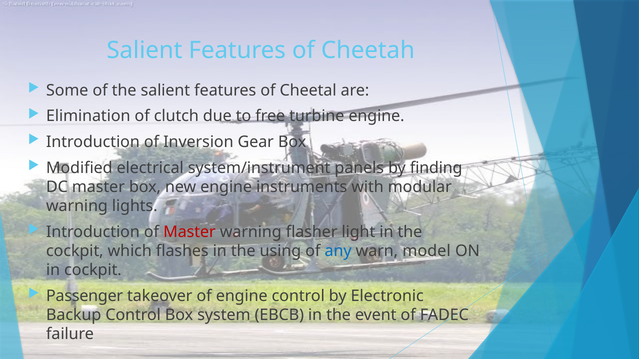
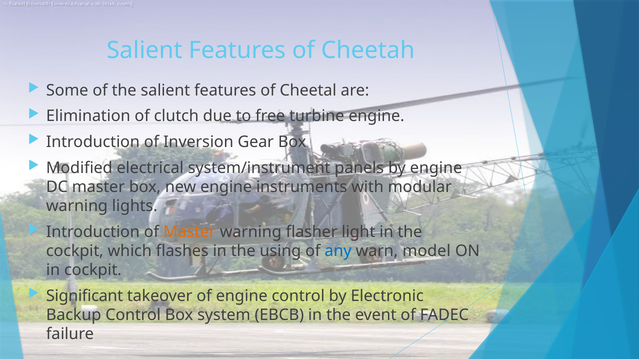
by finding: finding -> engine
Master at (189, 232) colour: red -> orange
Passenger: Passenger -> Significant
